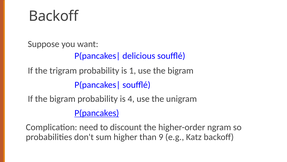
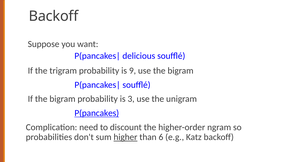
1: 1 -> 9
4: 4 -> 3
higher underline: none -> present
9: 9 -> 6
